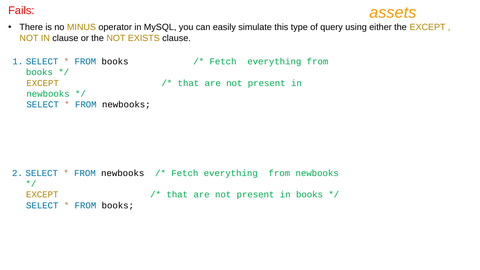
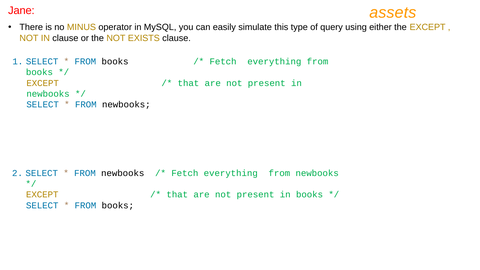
Fails: Fails -> Jane
